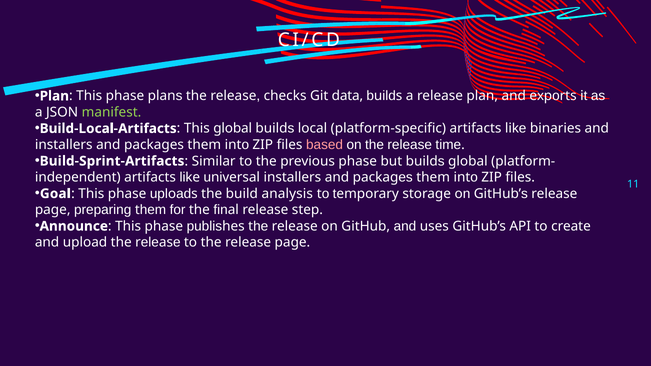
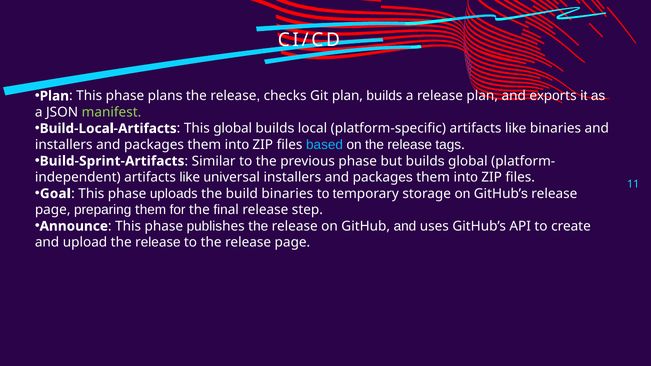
Git data: data -> plan
based colour: pink -> light blue
time: time -> tags
build analysis: analysis -> binaries
